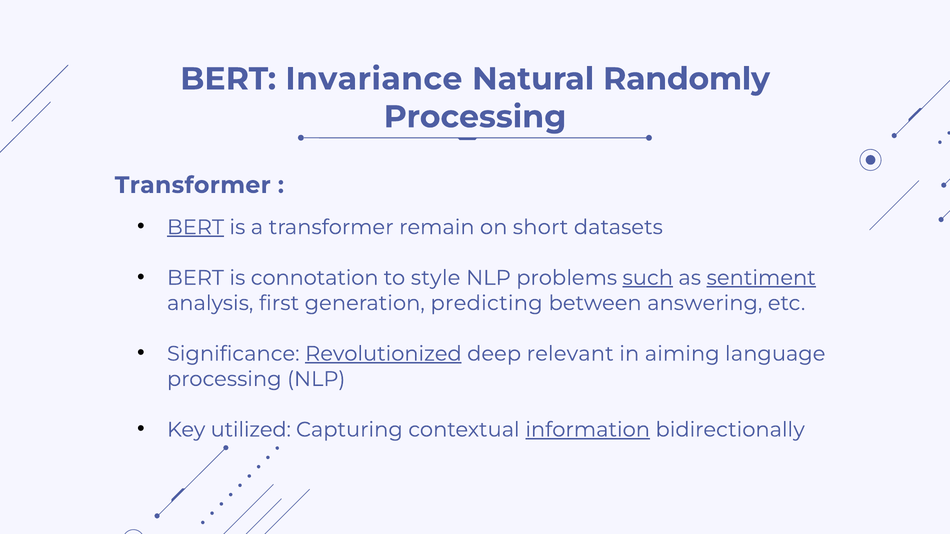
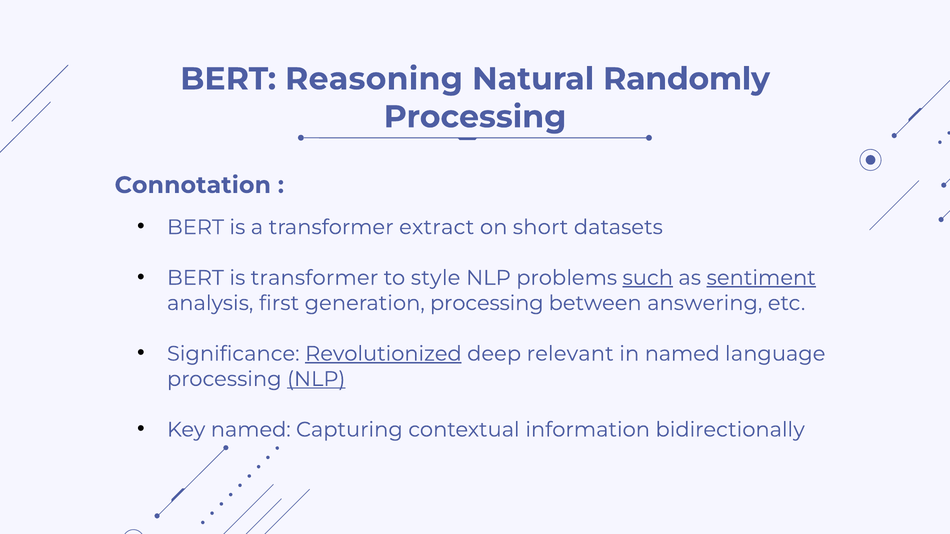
Invariance: Invariance -> Reasoning
Transformer at (193, 185): Transformer -> Connotation
BERT at (195, 227) underline: present -> none
remain: remain -> extract
is connotation: connotation -> transformer
generation predicting: predicting -> processing
in aiming: aiming -> named
NLP at (316, 379) underline: none -> present
Key utilized: utilized -> named
information underline: present -> none
